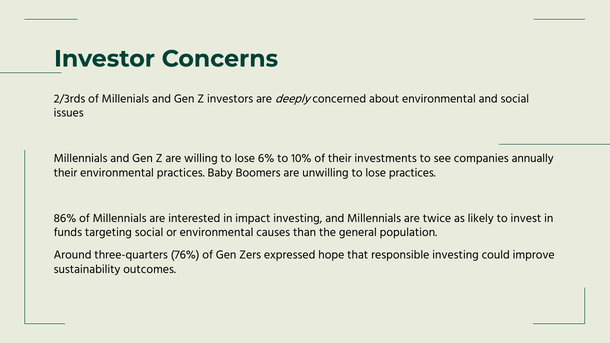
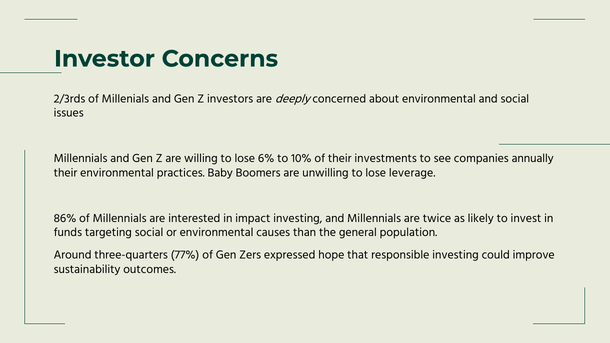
lose practices: practices -> leverage
76%: 76% -> 77%
